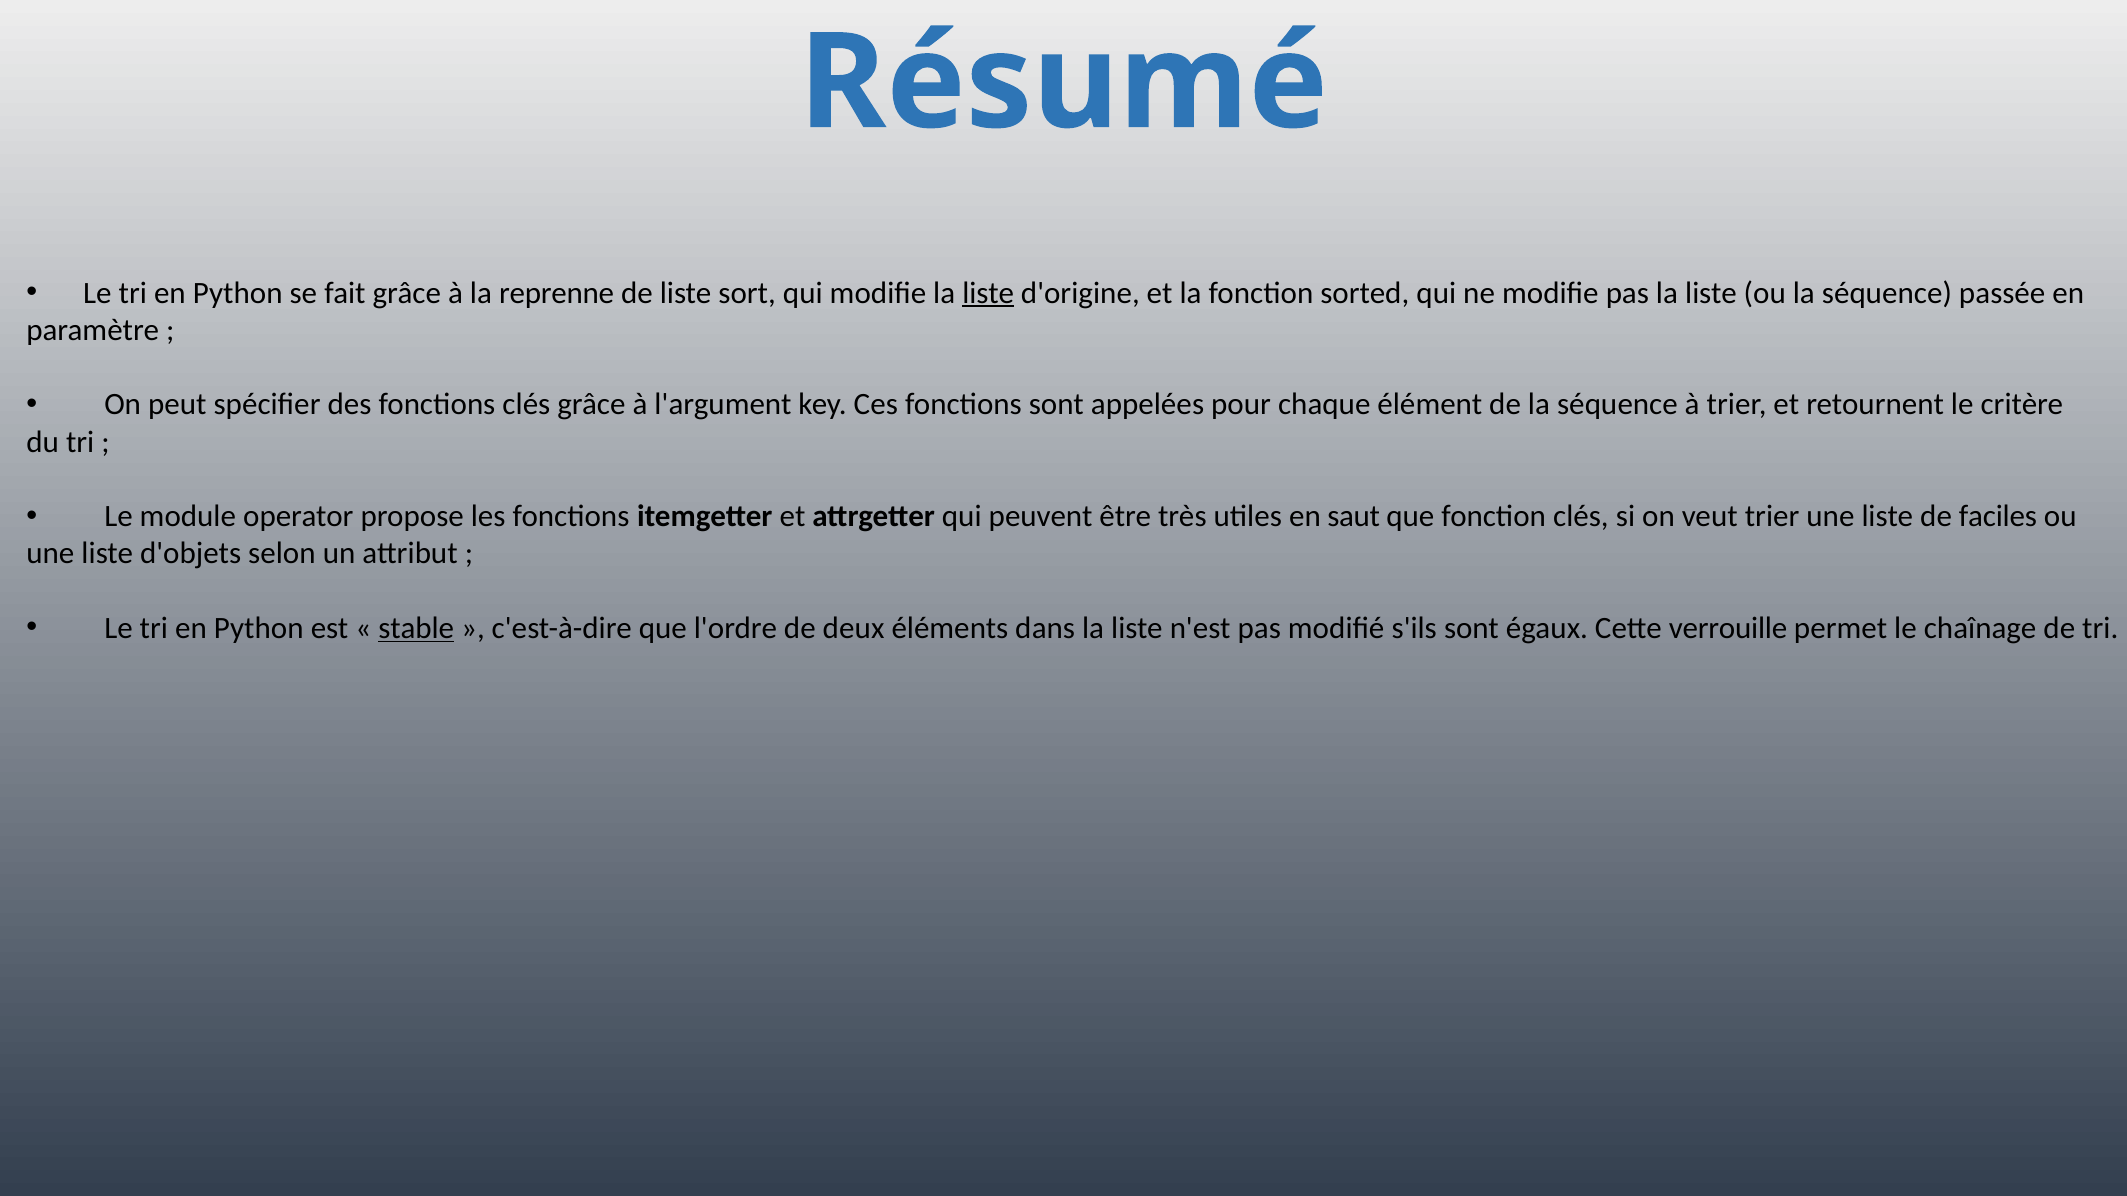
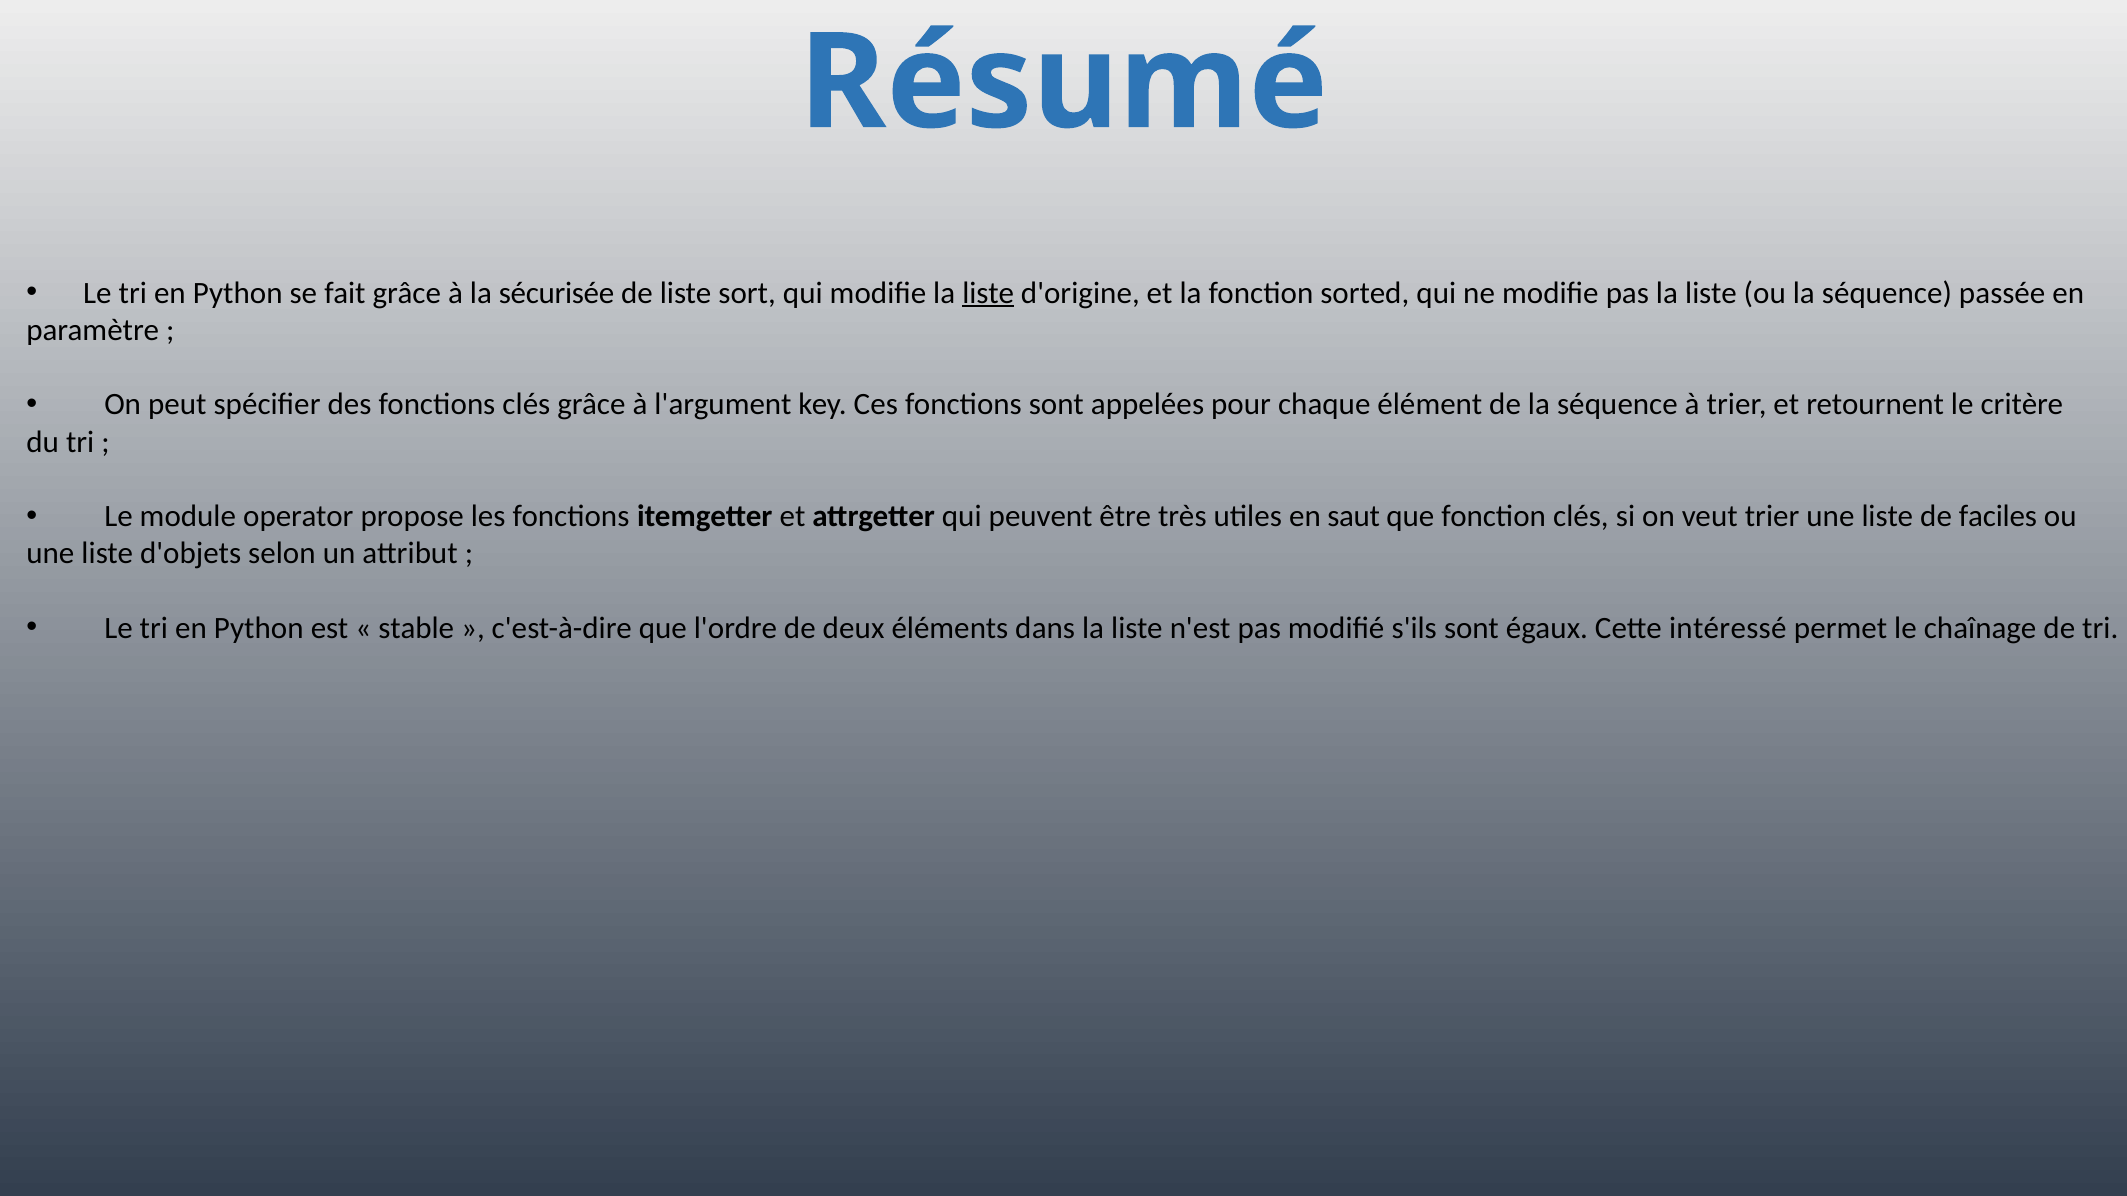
reprenne: reprenne -> sécurisée
stable underline: present -> none
verrouille: verrouille -> intéressé
